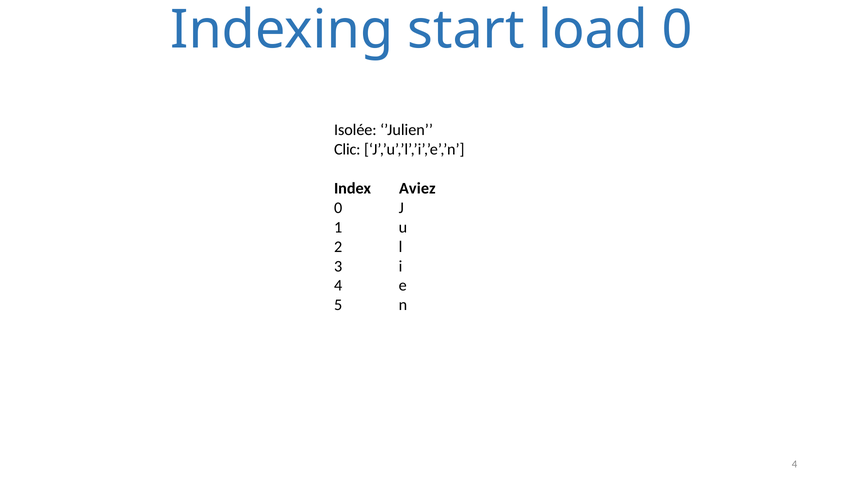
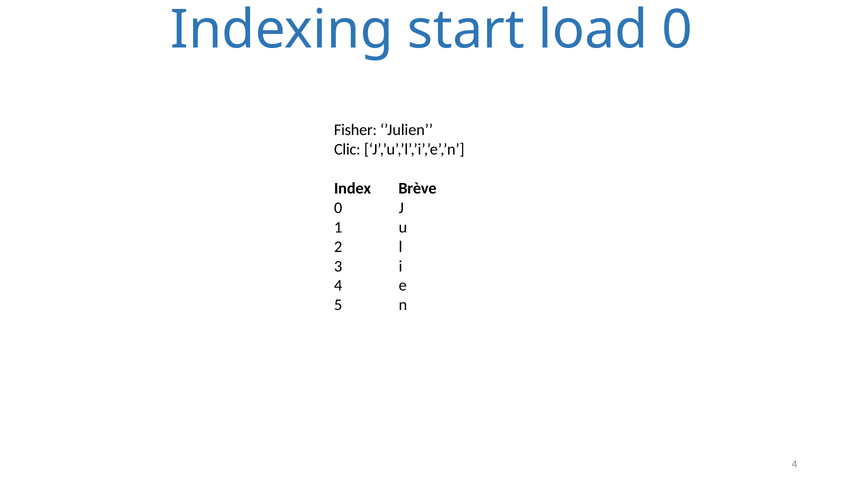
Isolée: Isolée -> Fisher
Aviez: Aviez -> Brève
